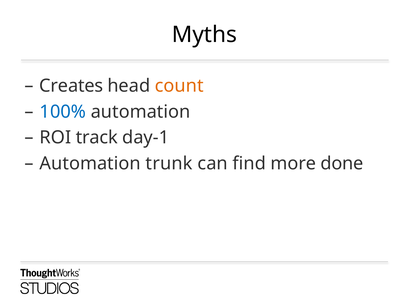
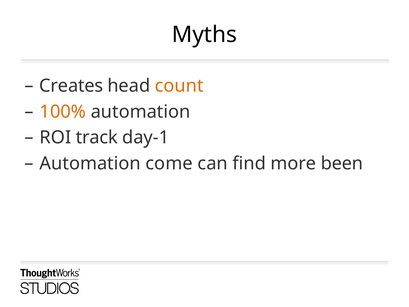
100% colour: blue -> orange
trunk: trunk -> come
done: done -> been
